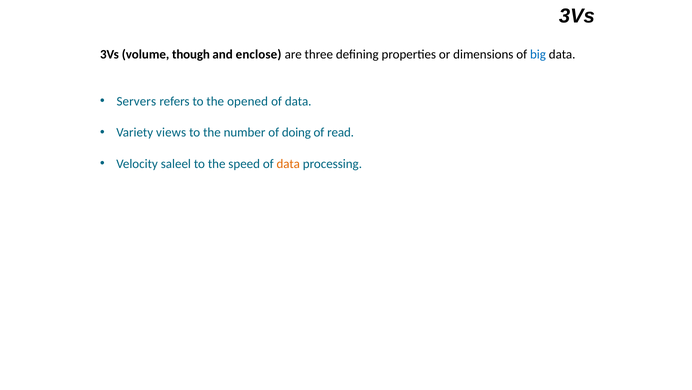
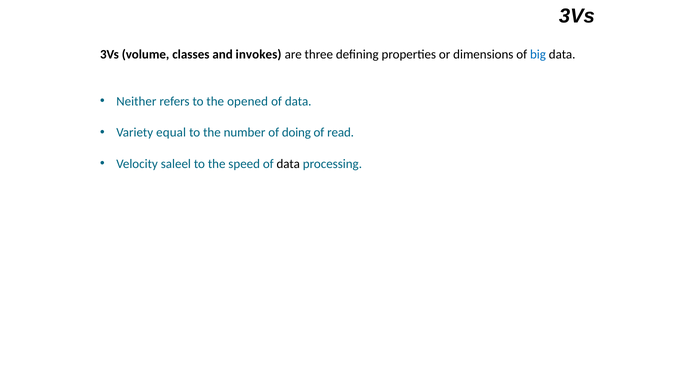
though: though -> classes
enclose: enclose -> invokes
Servers: Servers -> Neither
views: views -> equal
data at (288, 163) colour: orange -> black
